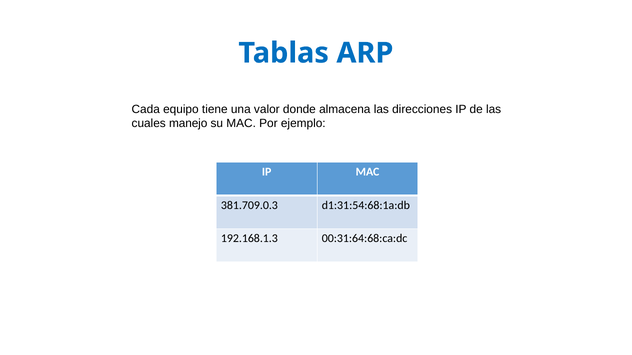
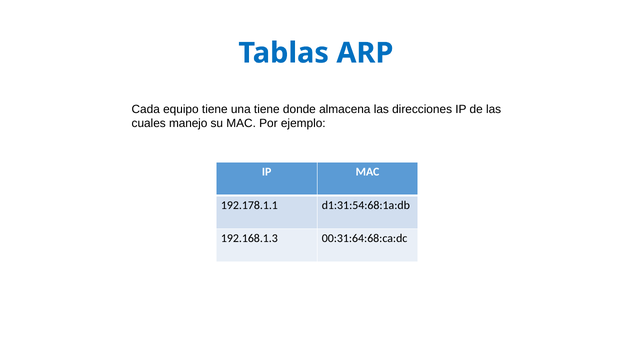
una valor: valor -> tiene
381.709.0.3: 381.709.0.3 -> 192.178.1.1
